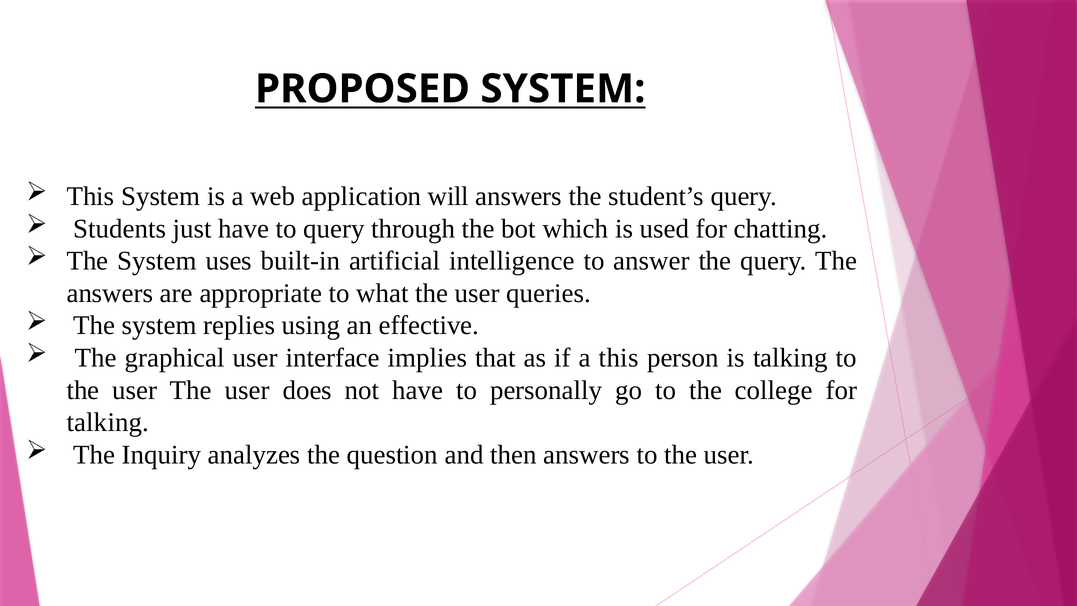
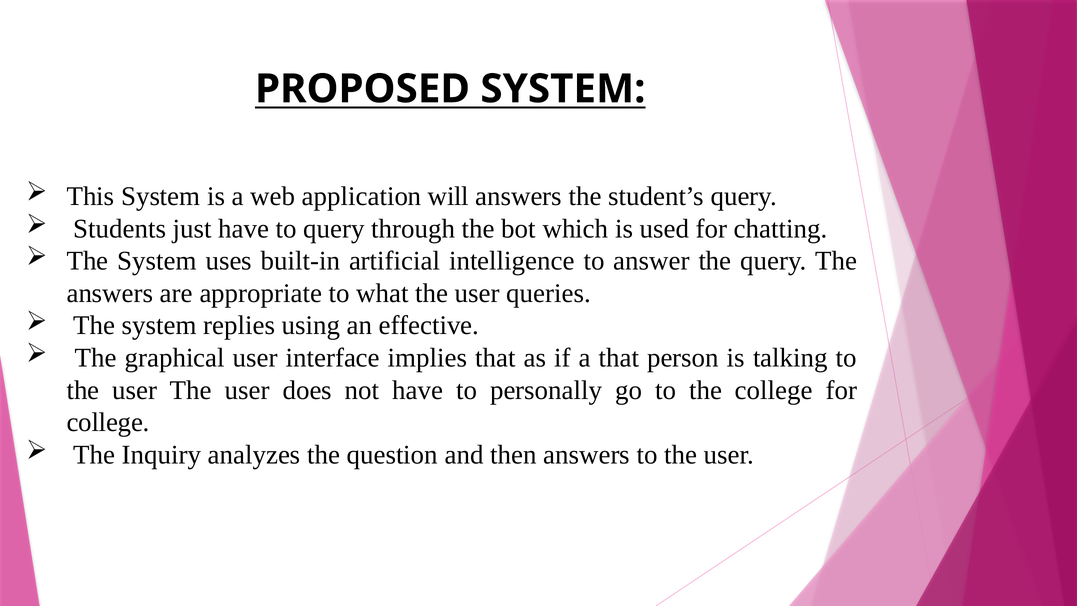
a this: this -> that
talking at (108, 422): talking -> college
